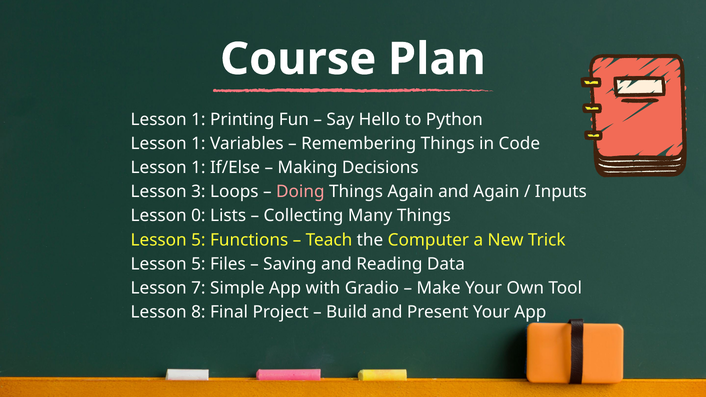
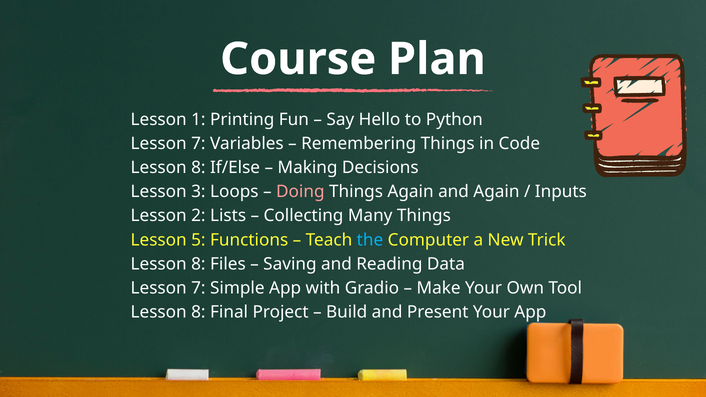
1 at (198, 144): 1 -> 7
1 at (198, 168): 1 -> 8
0: 0 -> 2
the colour: white -> light blue
5 at (198, 264): 5 -> 8
